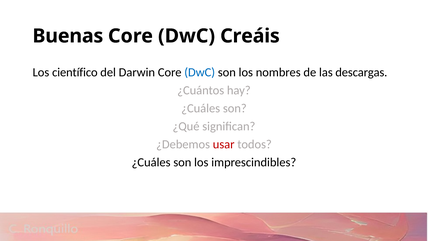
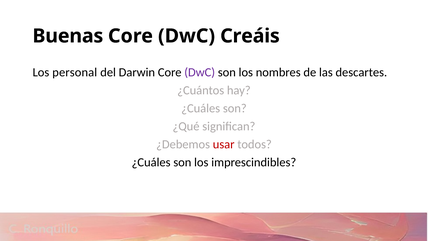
científico: científico -> personal
DwC at (200, 72) colour: blue -> purple
descargas: descargas -> descartes
